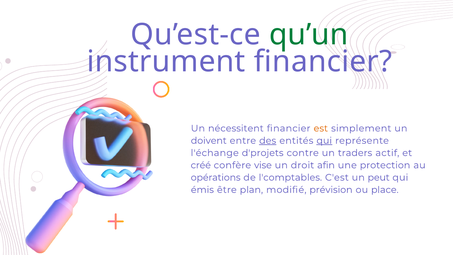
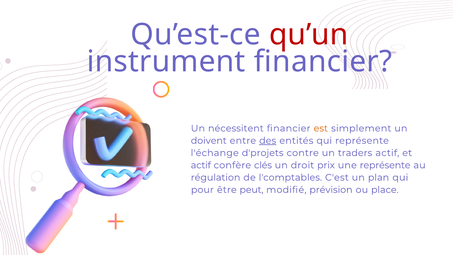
qu’un colour: green -> red
qui at (324, 141) underline: present -> none
créé at (201, 165): créé -> actif
vise: vise -> clés
afin: afin -> prix
une protection: protection -> représente
opérations: opérations -> régulation
peut: peut -> plan
émis: émis -> pour
plan: plan -> peut
